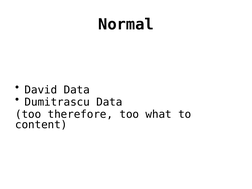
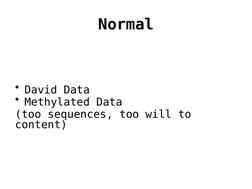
Dumitrascu: Dumitrascu -> Methylated
therefore: therefore -> sequences
what: what -> will
